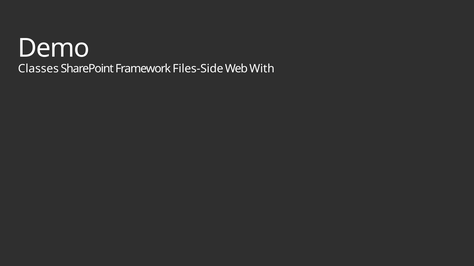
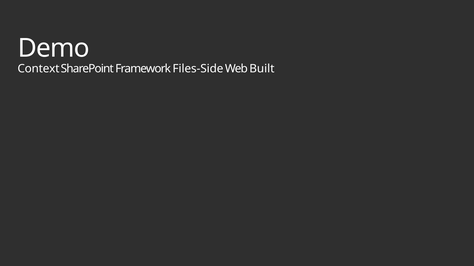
Classes: Classes -> Context
With: With -> Built
